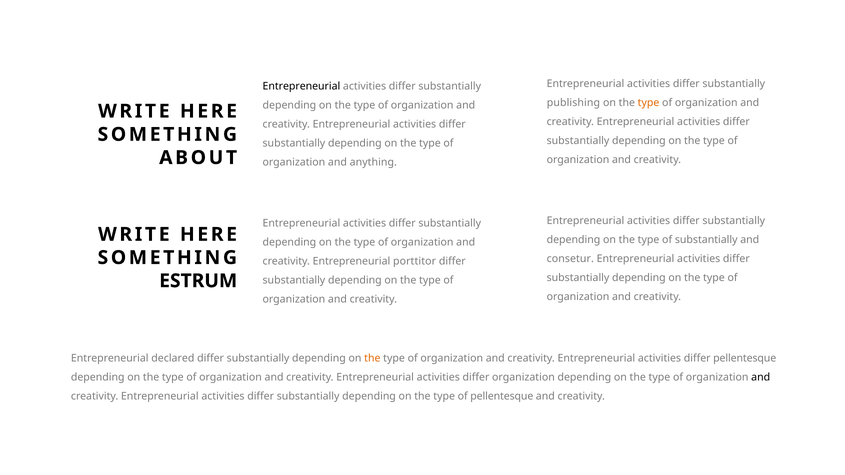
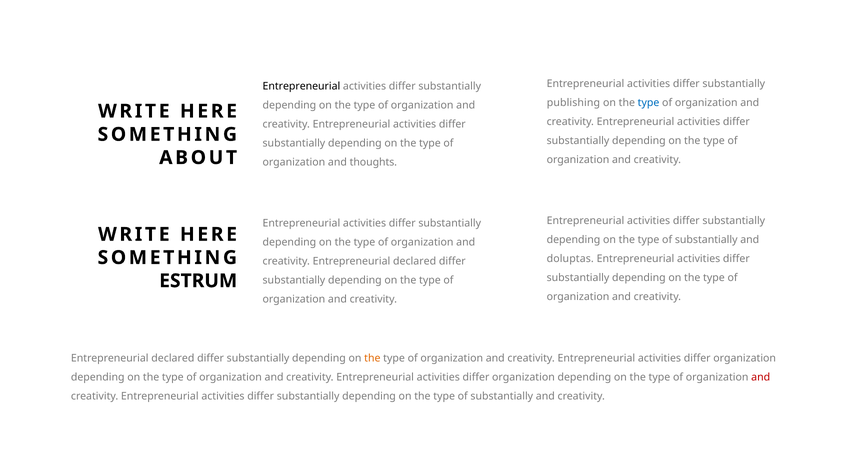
type at (649, 103) colour: orange -> blue
anything: anything -> thoughts
consetur: consetur -> doluptas
porttitor at (415, 261): porttitor -> declared
pellentesque at (745, 358): pellentesque -> organization
and at (761, 377) colour: black -> red
pellentesque at (502, 396): pellentesque -> substantially
